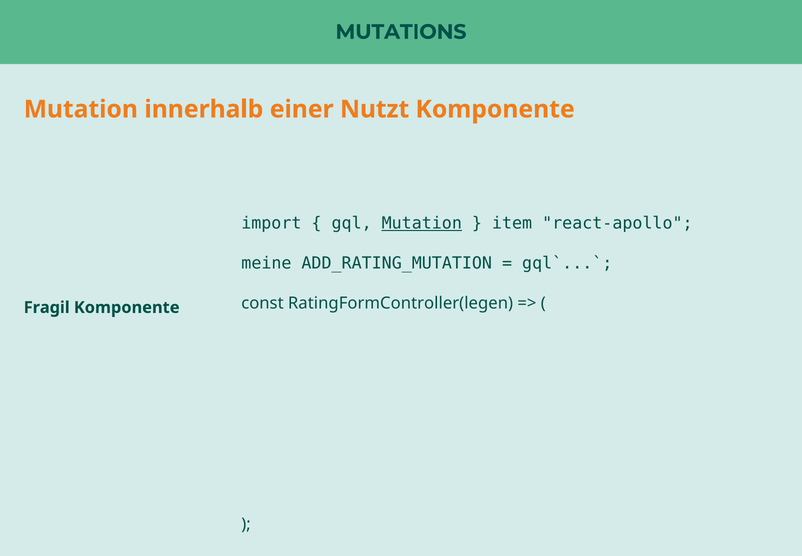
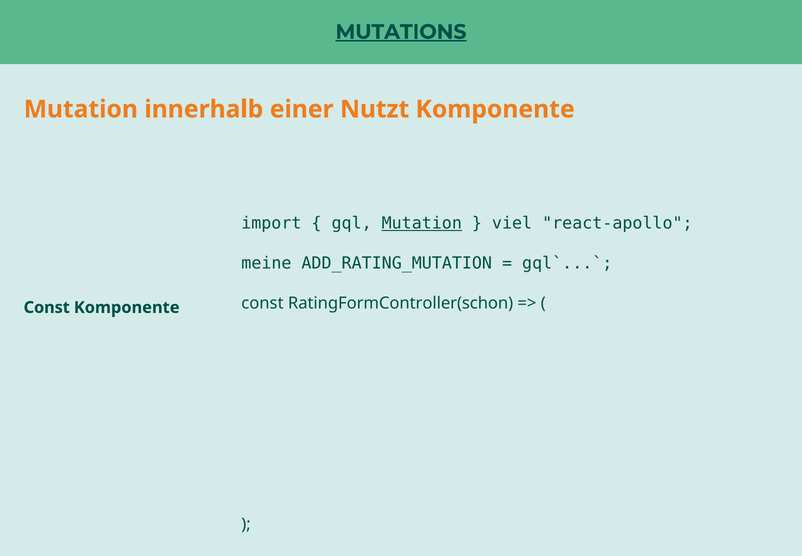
MUTATIONS underline: none -> present
item: item -> viel
RatingFormController(legen: RatingFormController(legen -> RatingFormController(schon
Fragil at (47, 307): Fragil -> Const
